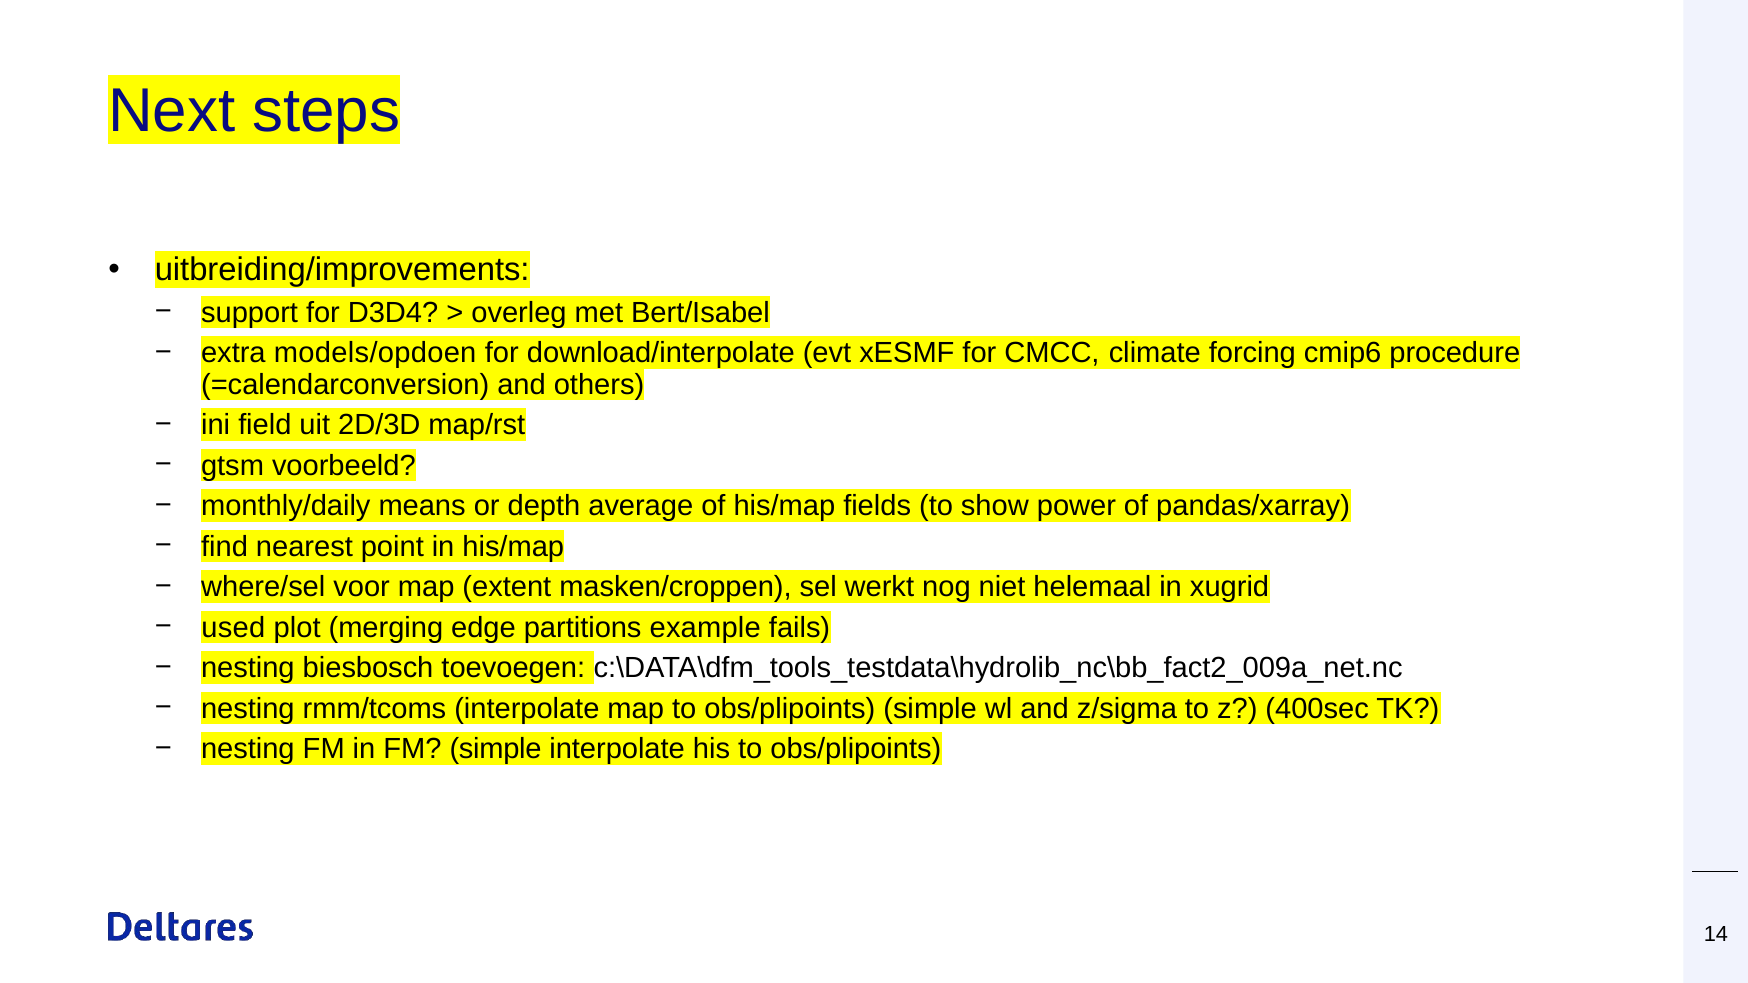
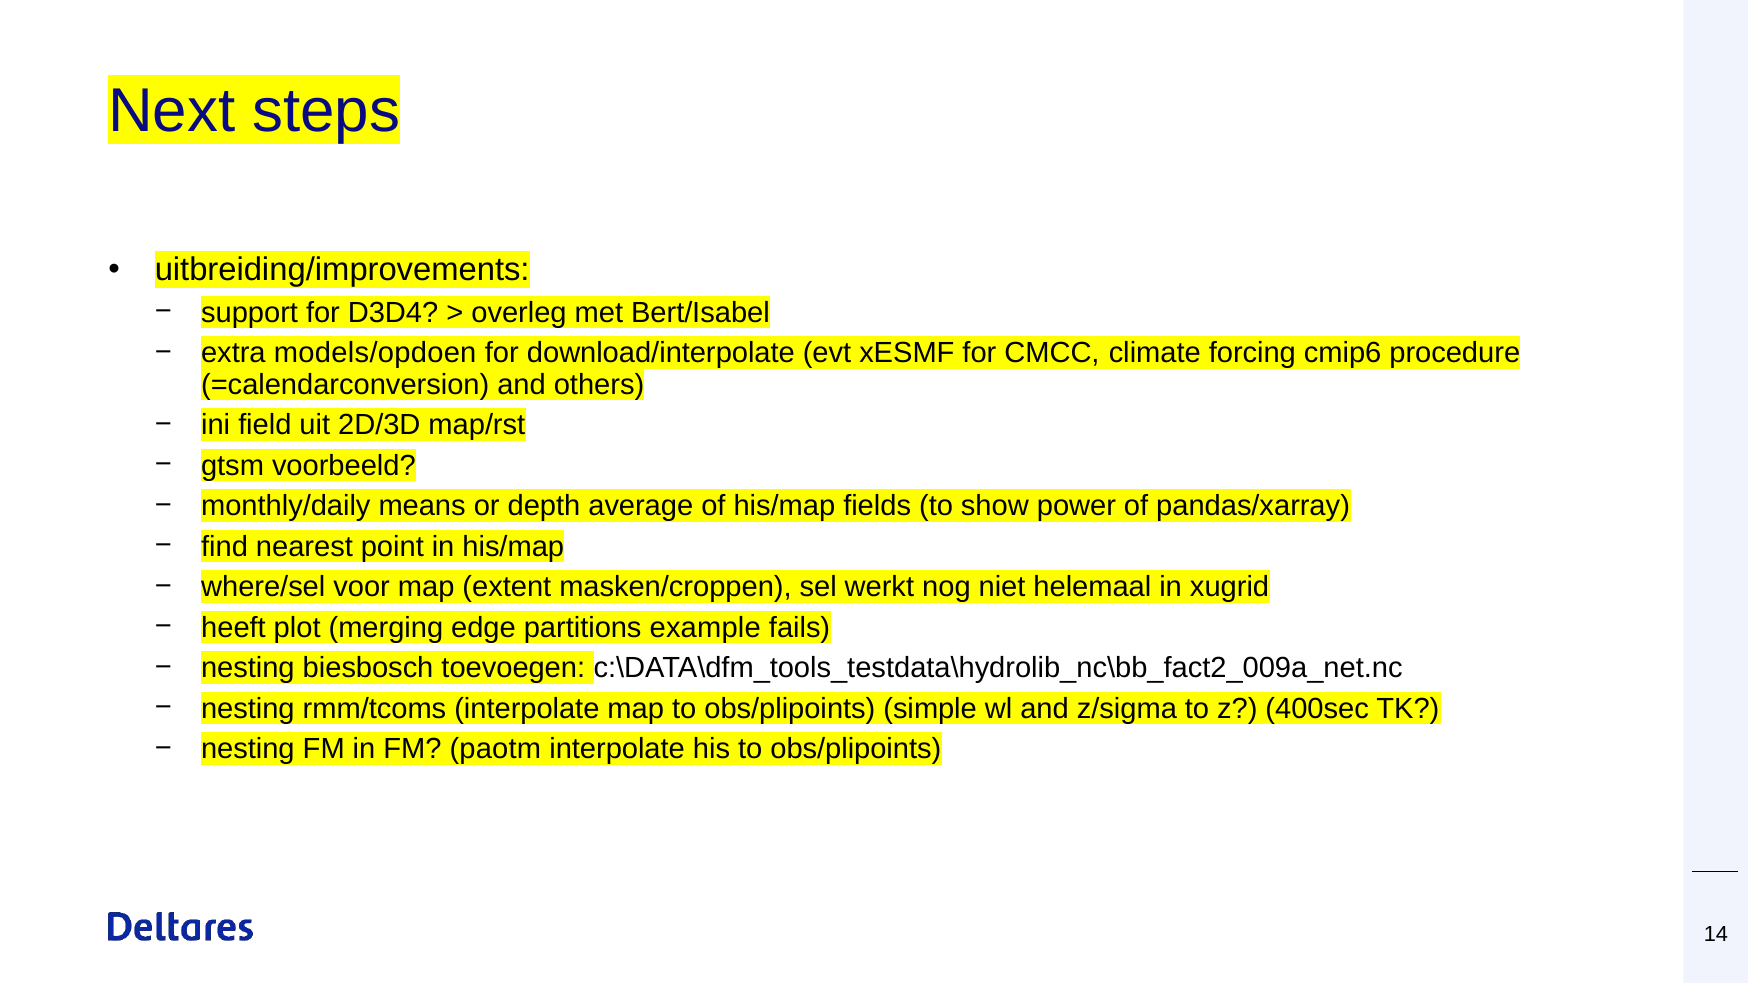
used: used -> heeft
FM simple: simple -> paotm
